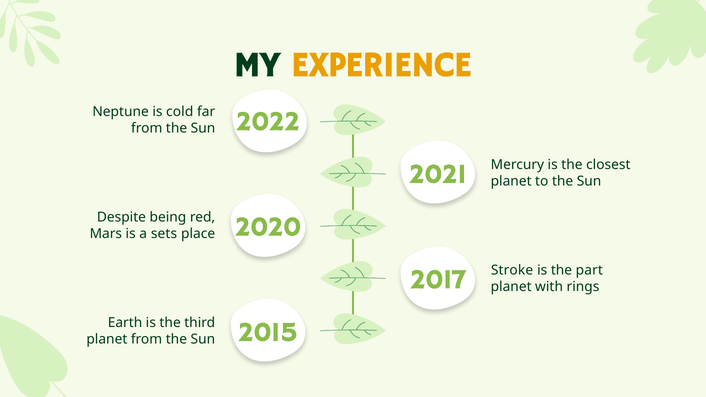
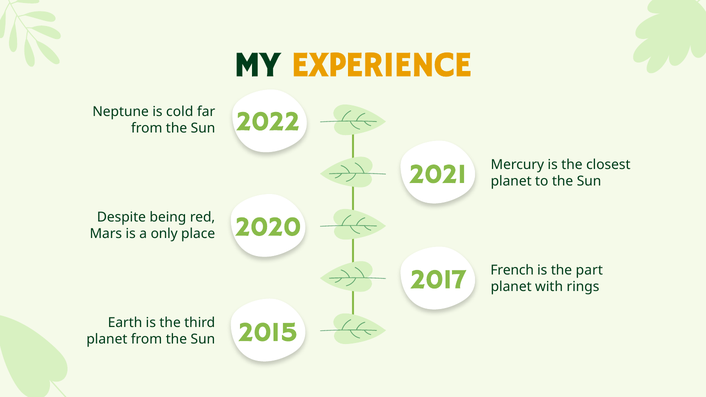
sets: sets -> only
Stroke: Stroke -> French
